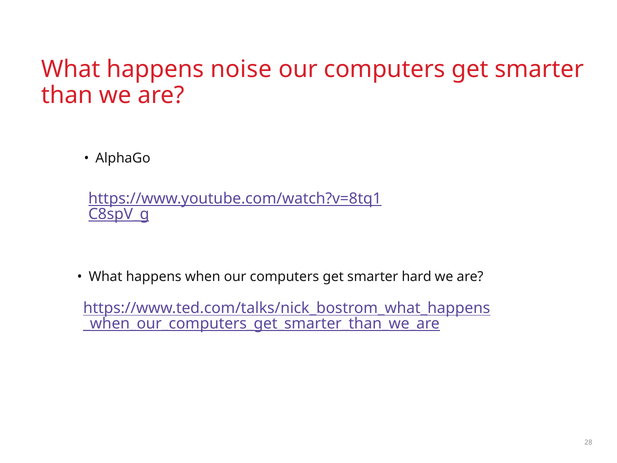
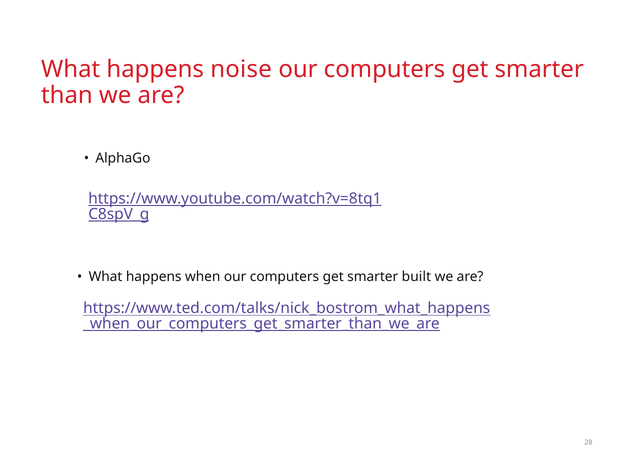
hard: hard -> built
